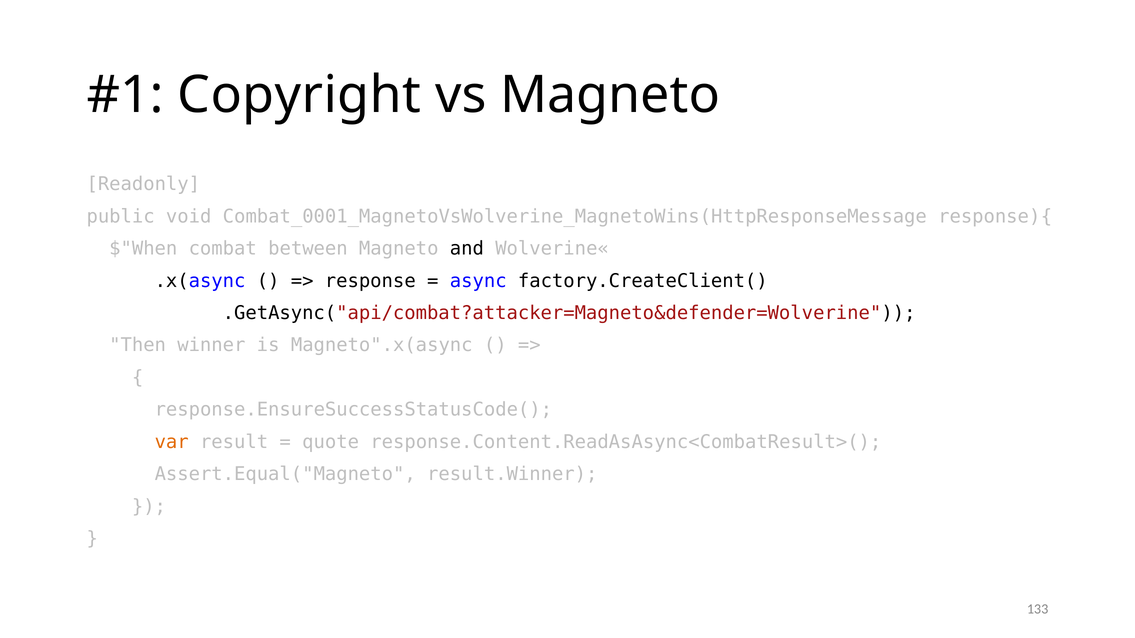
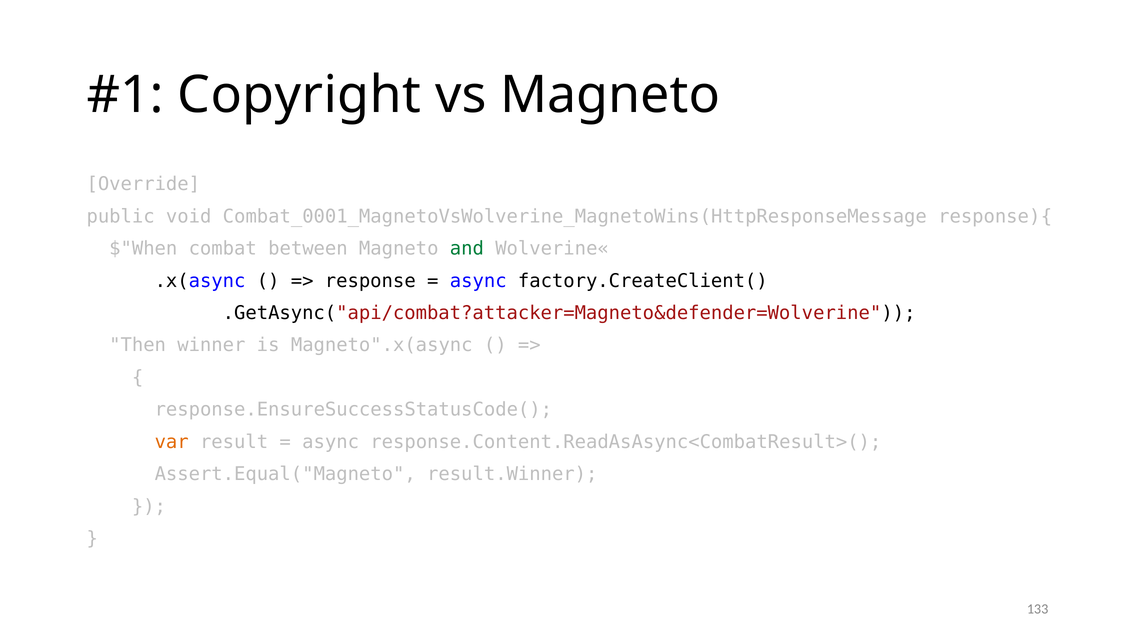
Readonly: Readonly -> Override
and colour: black -> green
quote at (331, 442): quote -> async
